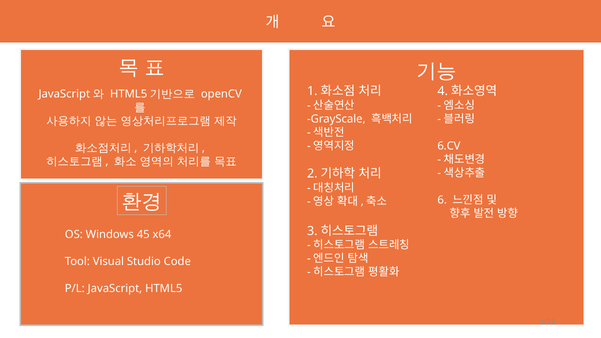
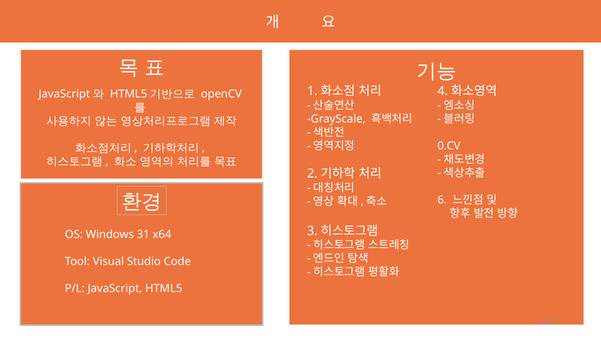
6.CV: 6.CV -> 0.CV
45: 45 -> 31
